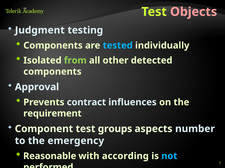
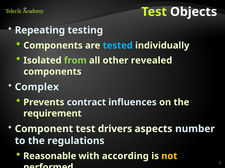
Objects colour: pink -> white
Judgment: Judgment -> Repeating
detected: detected -> revealed
Approval: Approval -> Complex
groups: groups -> drivers
emergency: emergency -> regulations
not colour: light blue -> yellow
